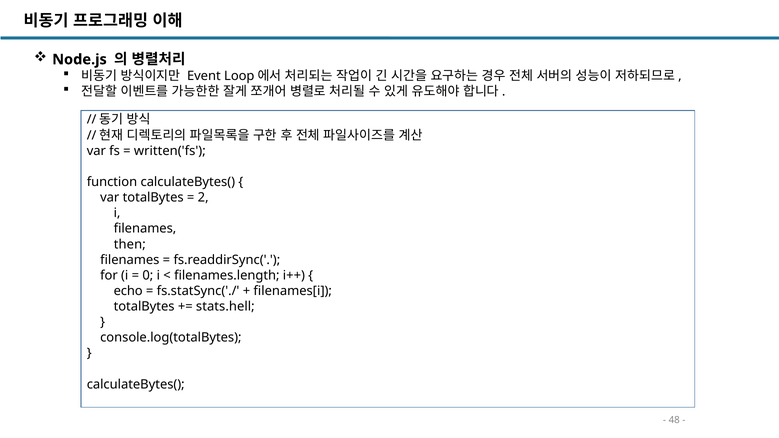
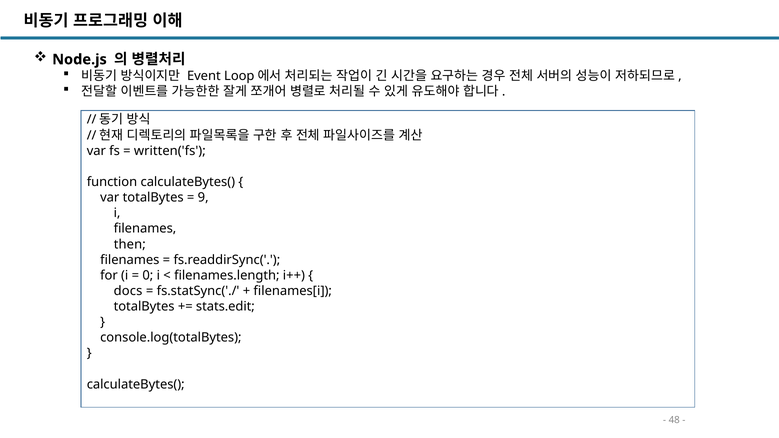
2: 2 -> 9
echo: echo -> docs
stats.hell: stats.hell -> stats.edit
